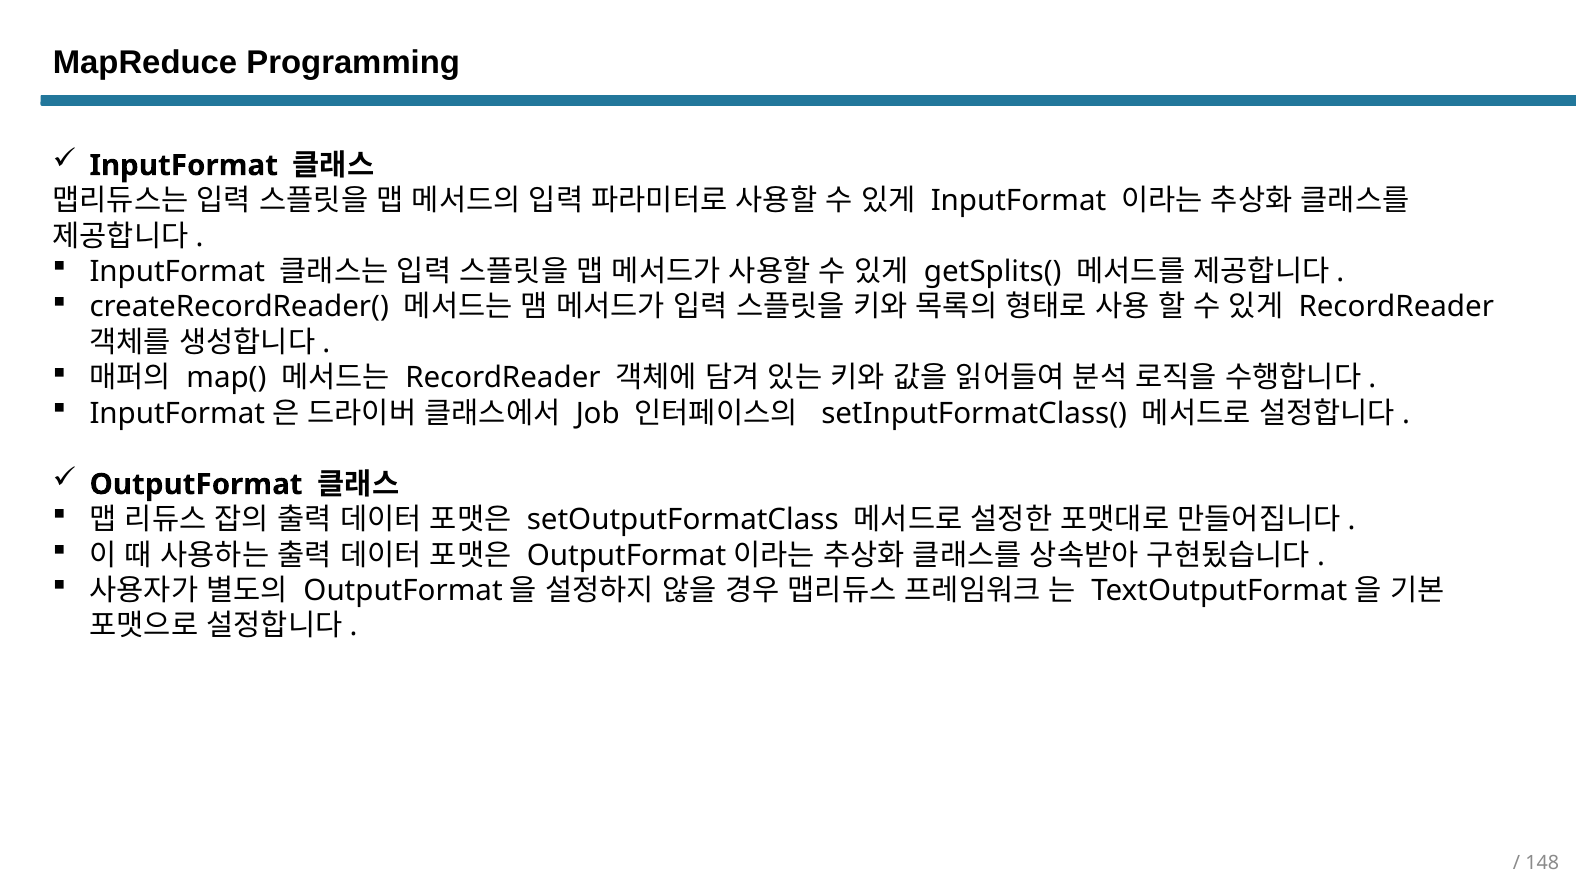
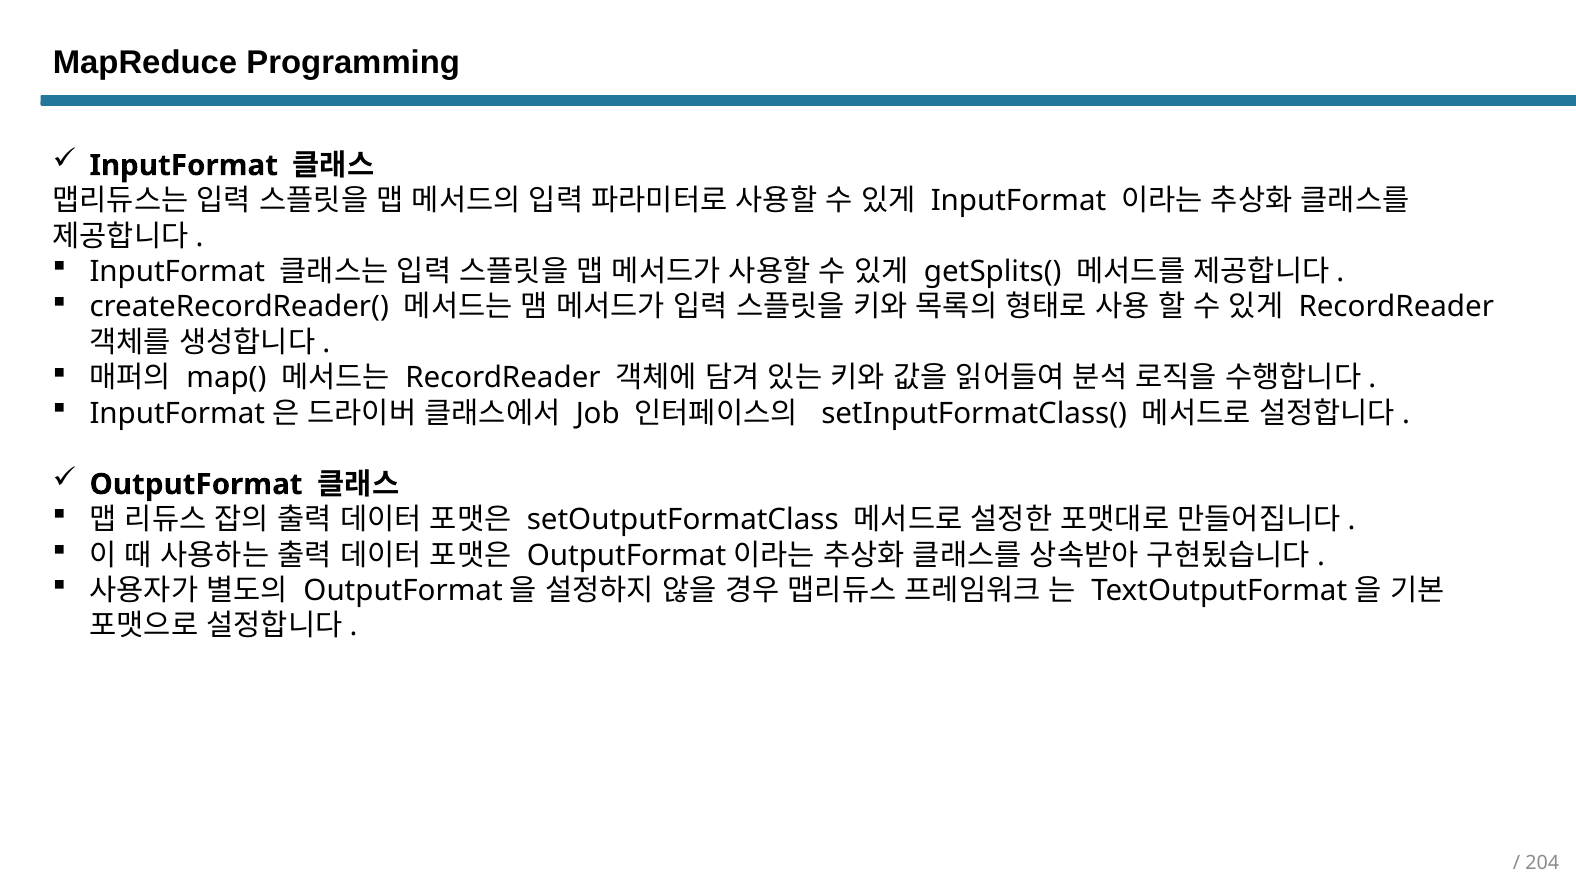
148: 148 -> 204
